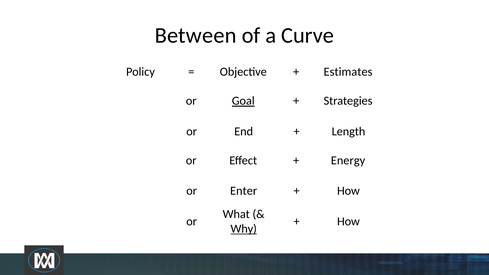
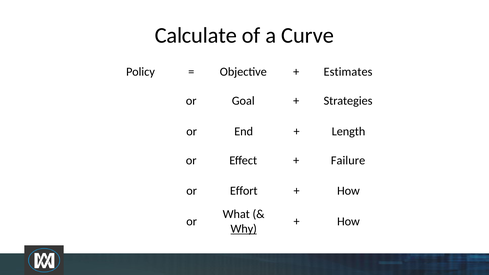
Between: Between -> Calculate
Goal underline: present -> none
Energy: Energy -> Failure
Enter: Enter -> Effort
